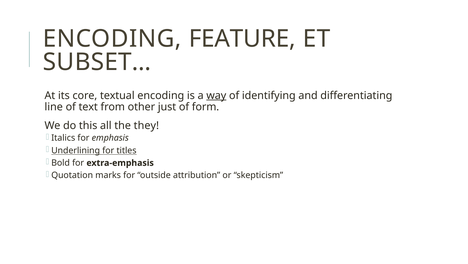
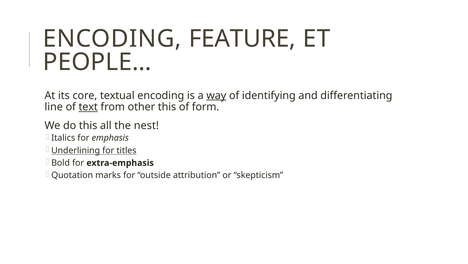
SUBSET…: SUBSET… -> PEOPLE…
text underline: none -> present
other just: just -> this
they: they -> nest
